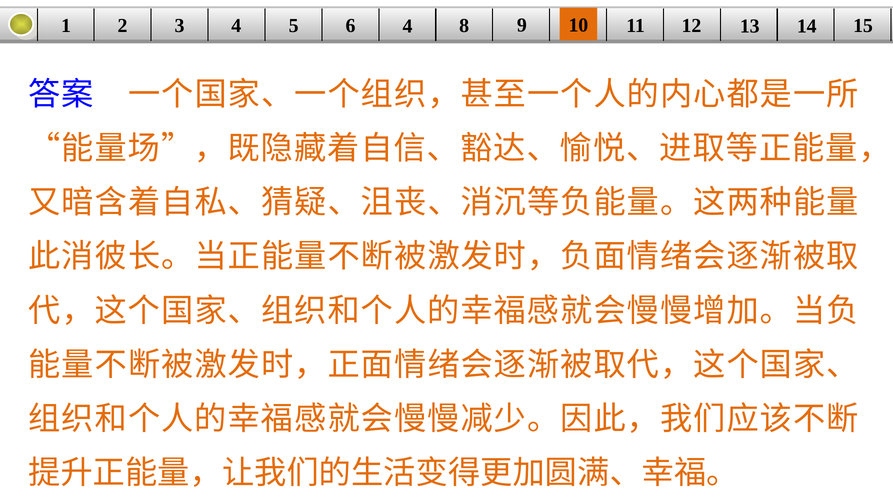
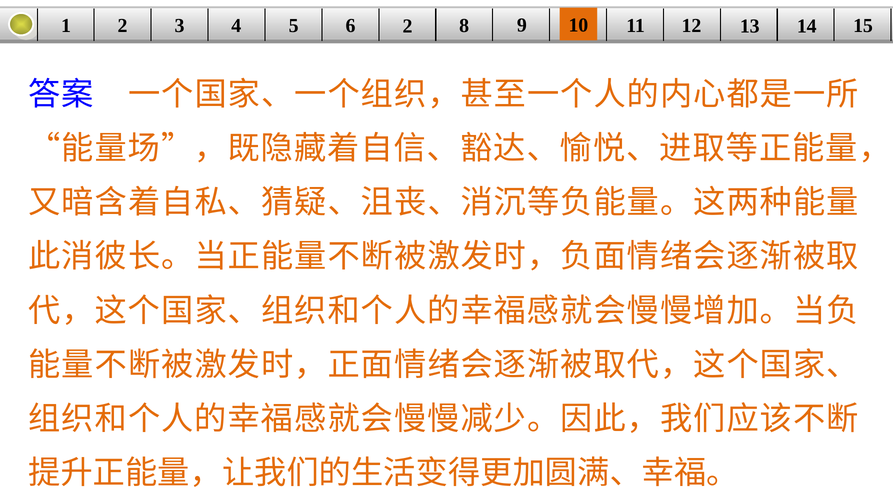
6 4: 4 -> 2
